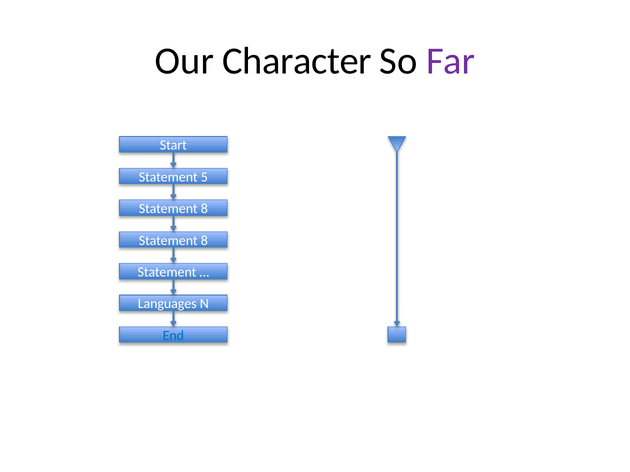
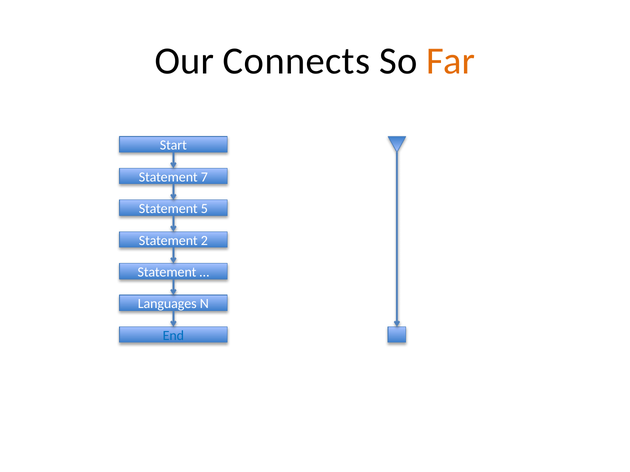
Character: Character -> Connects
Far colour: purple -> orange
5: 5 -> 7
8 at (204, 209): 8 -> 5
8 at (204, 241): 8 -> 2
